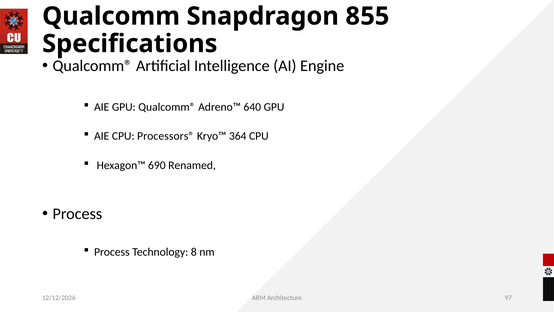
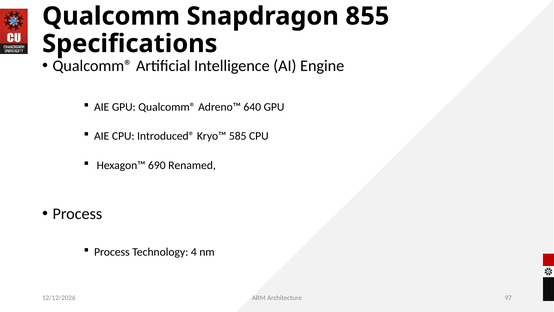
Processors®: Processors® -> Introduced®
364: 364 -> 585
8: 8 -> 4
